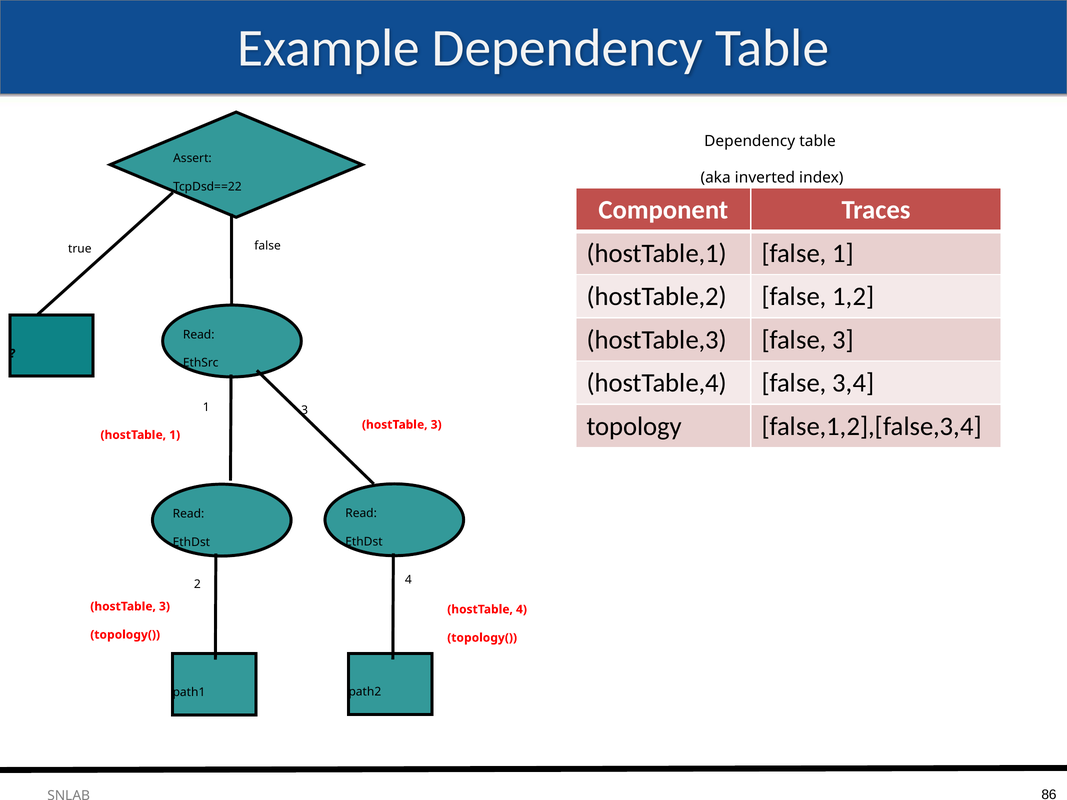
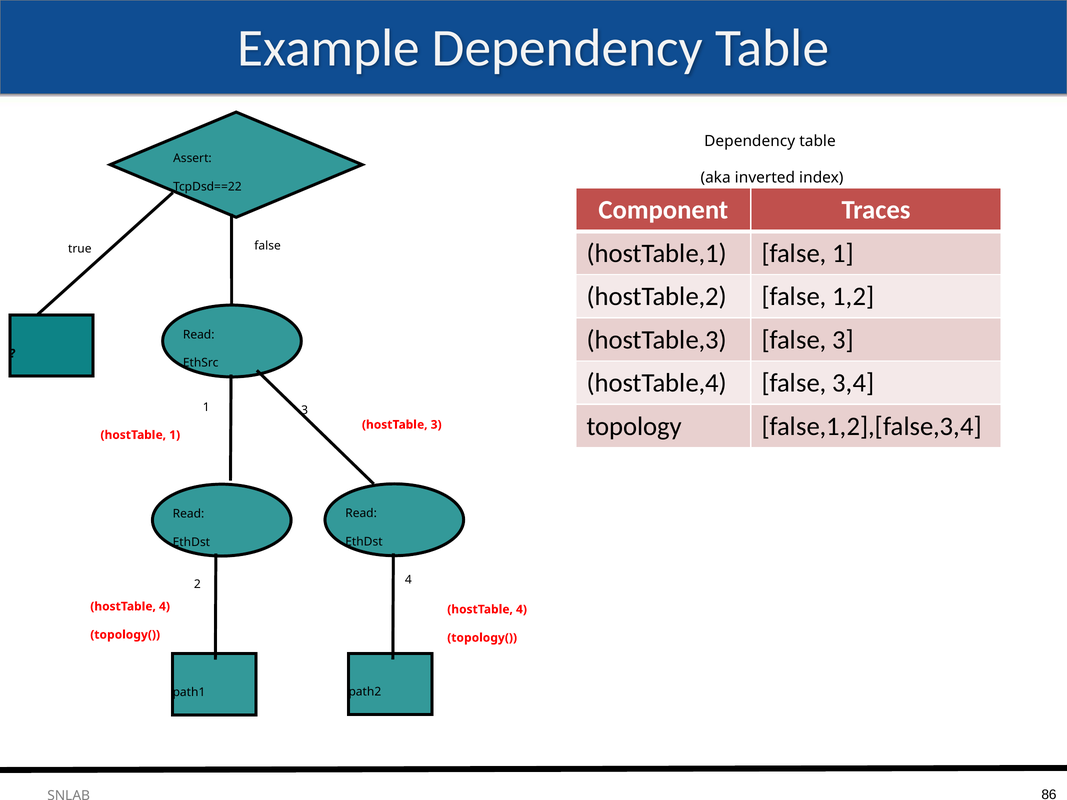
3 at (165, 607): 3 -> 4
